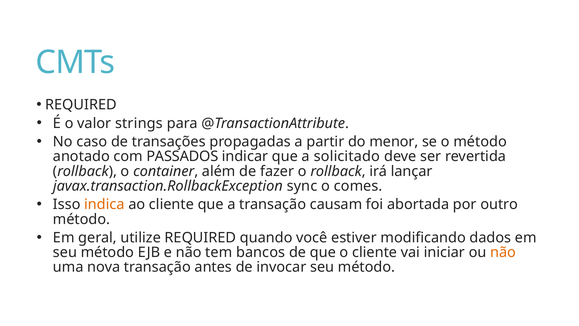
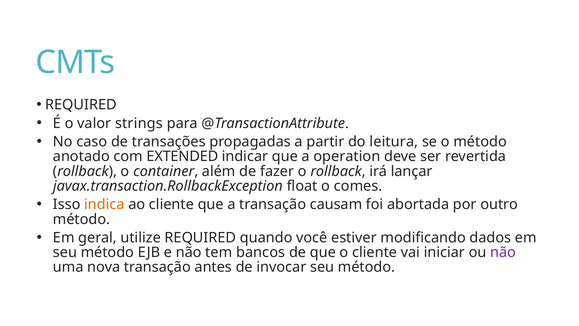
menor: menor -> leitura
PASSADOS: PASSADOS -> EXTENDED
solicitado: solicitado -> operation
sync: sync -> float
não at (503, 252) colour: orange -> purple
